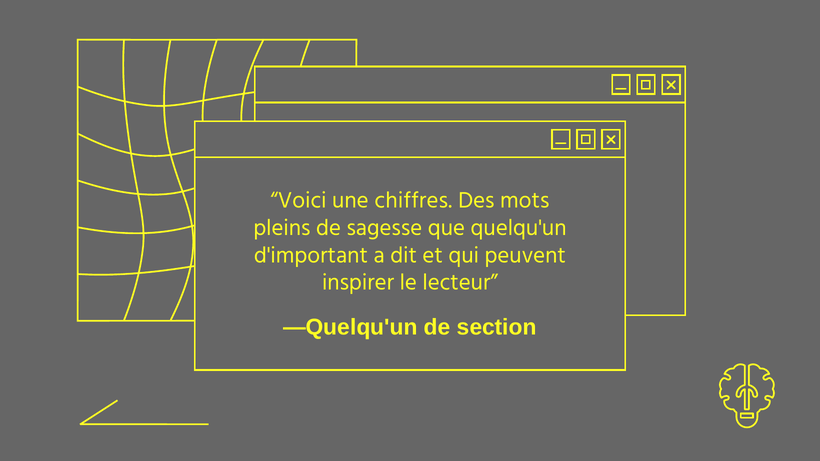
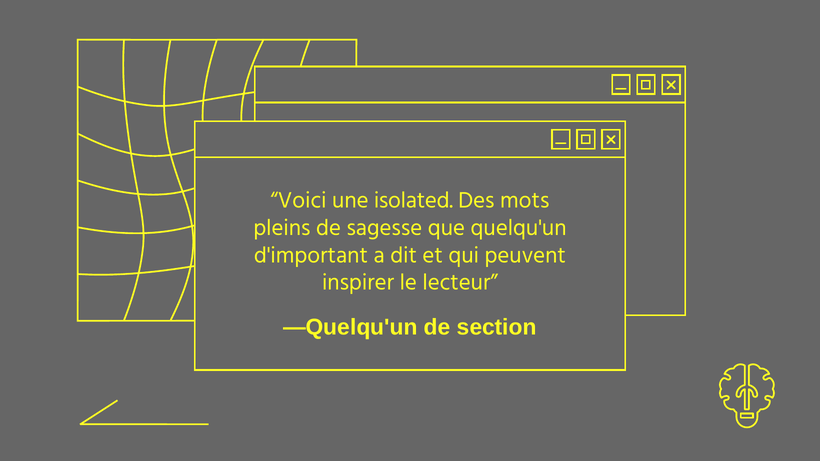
chiffres: chiffres -> isolated
